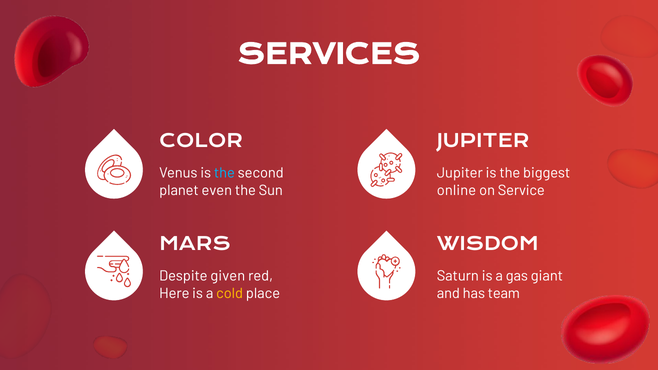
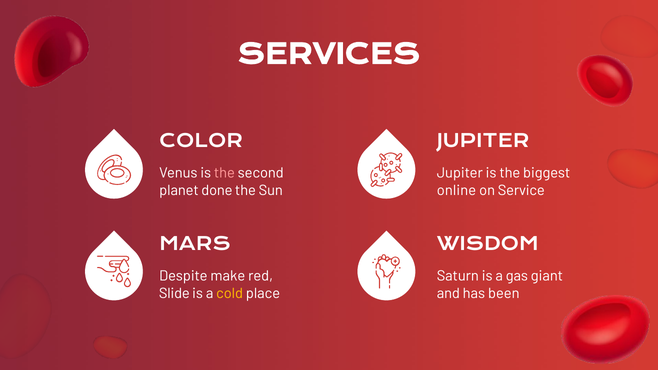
the at (224, 173) colour: light blue -> pink
even: even -> done
given: given -> make
Here: Here -> Slide
team: team -> been
